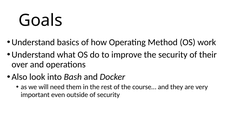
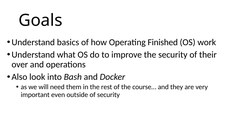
Method: Method -> Finished
